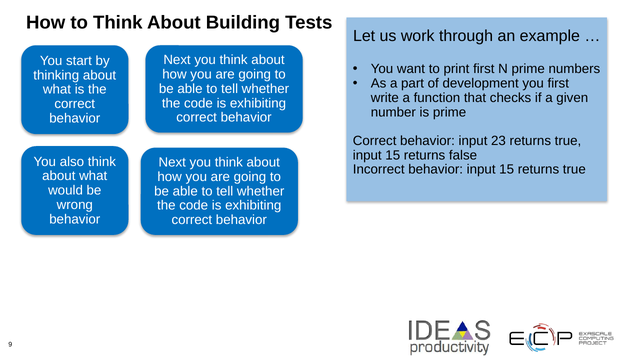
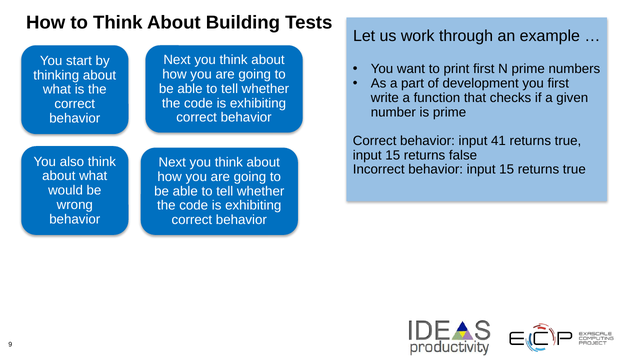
23: 23 -> 41
